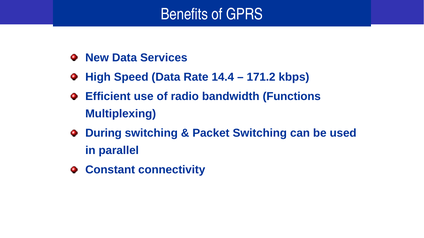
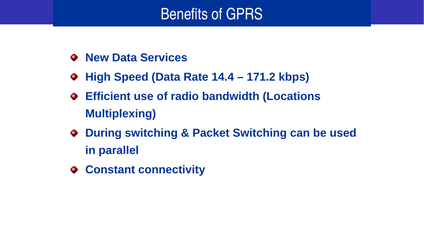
Functions: Functions -> Locations
